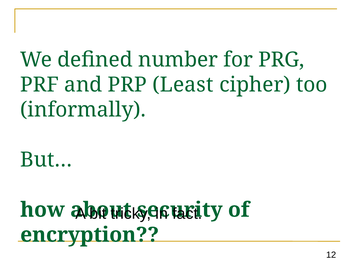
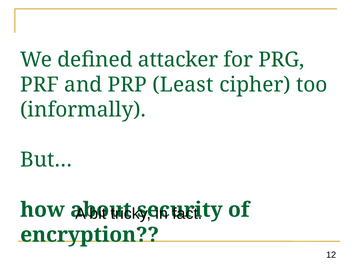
number: number -> attacker
